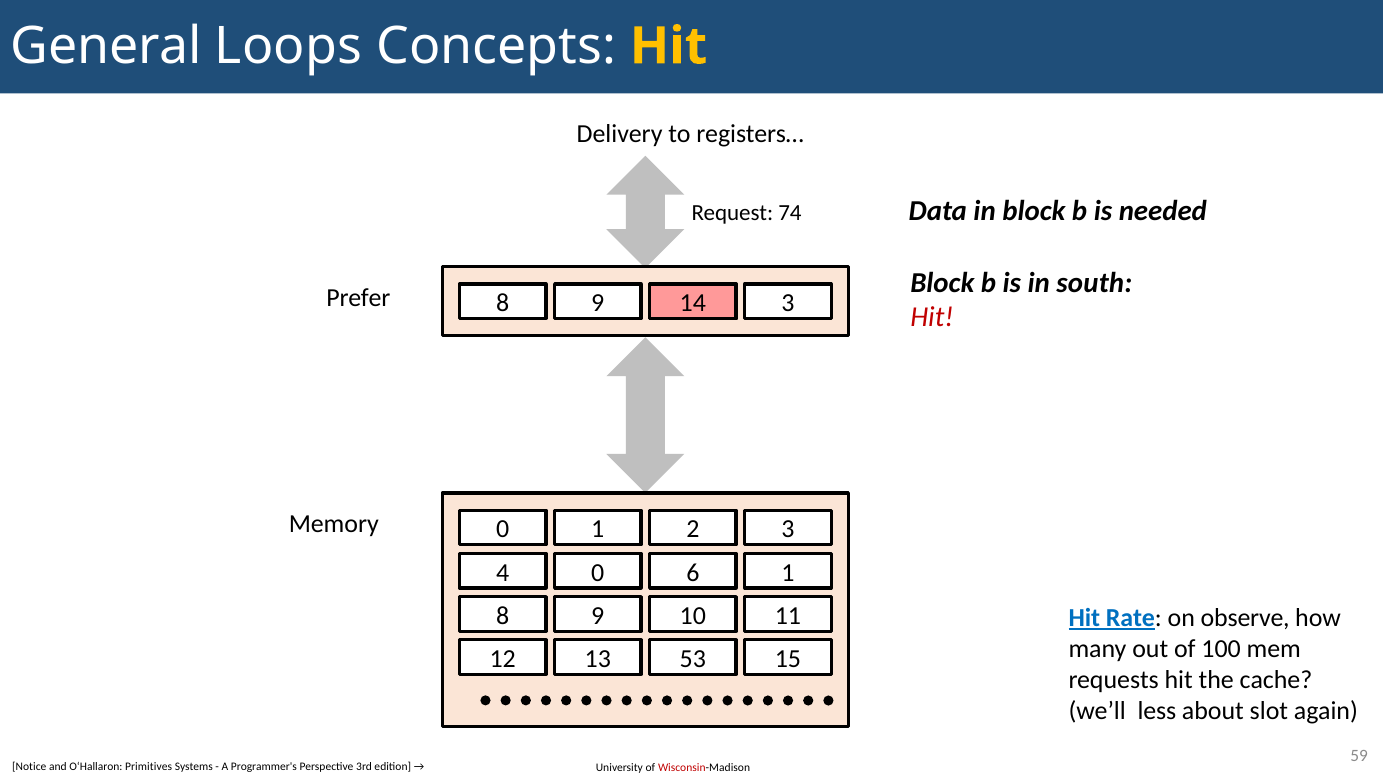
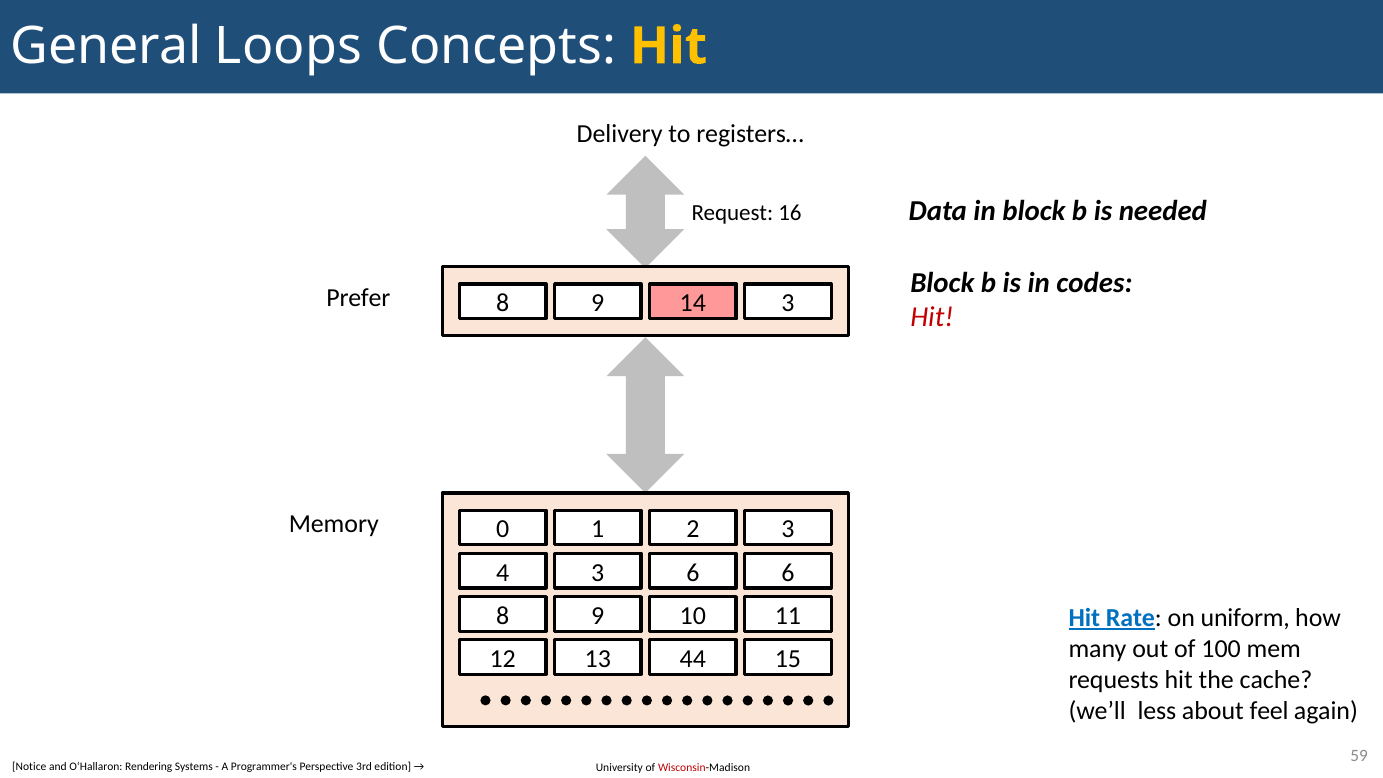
74: 74 -> 16
south: south -> codes
4 0: 0 -> 3
6 1: 1 -> 6
observe: observe -> uniform
53: 53 -> 44
slot: slot -> feel
Primitives: Primitives -> Rendering
